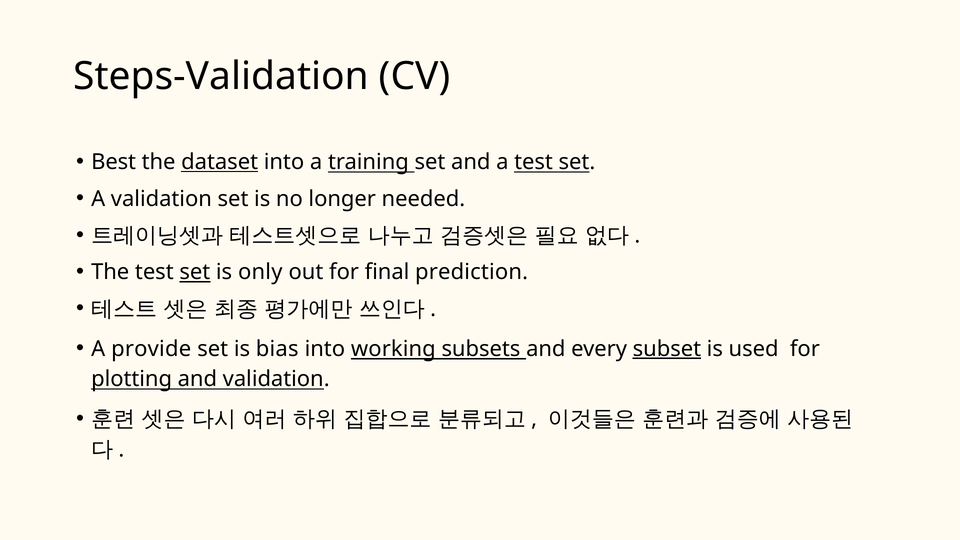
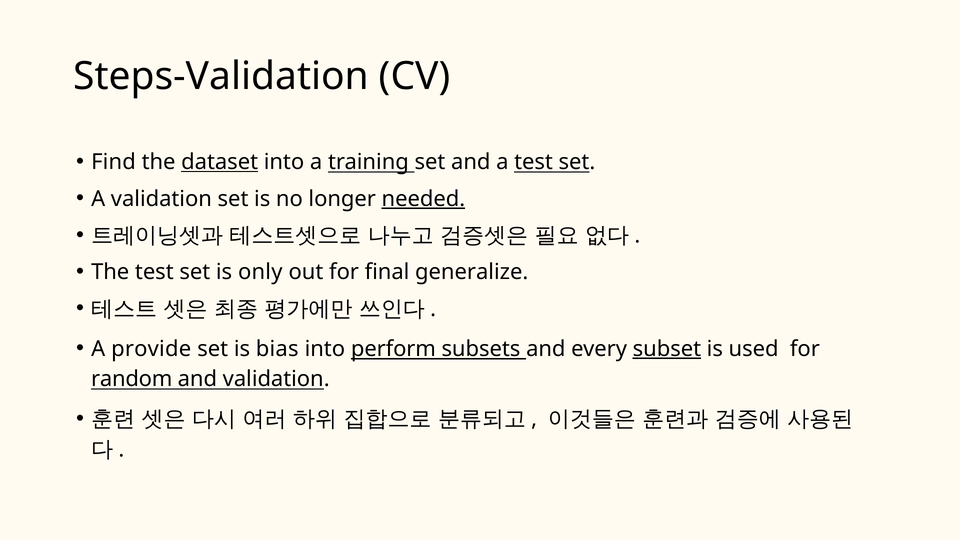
Best: Best -> Find
needed underline: none -> present
set at (195, 272) underline: present -> none
prediction: prediction -> generalize
working: working -> perform
plotting: plotting -> random
